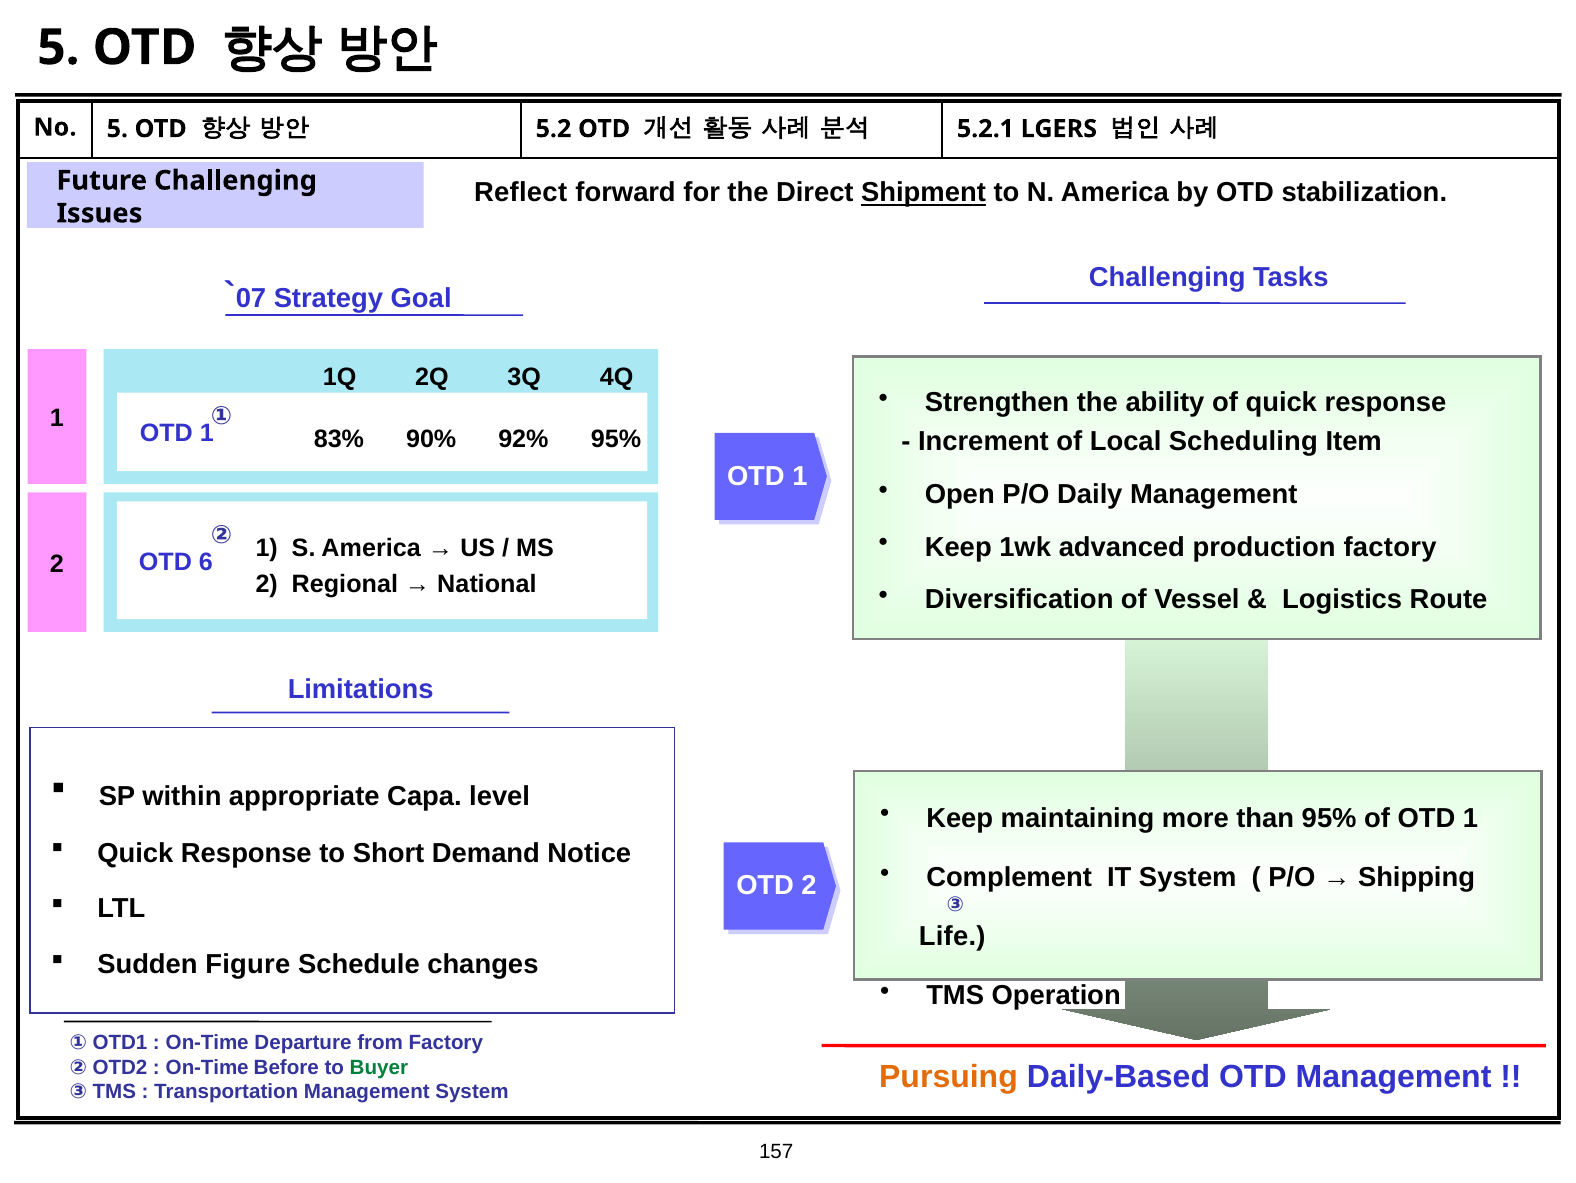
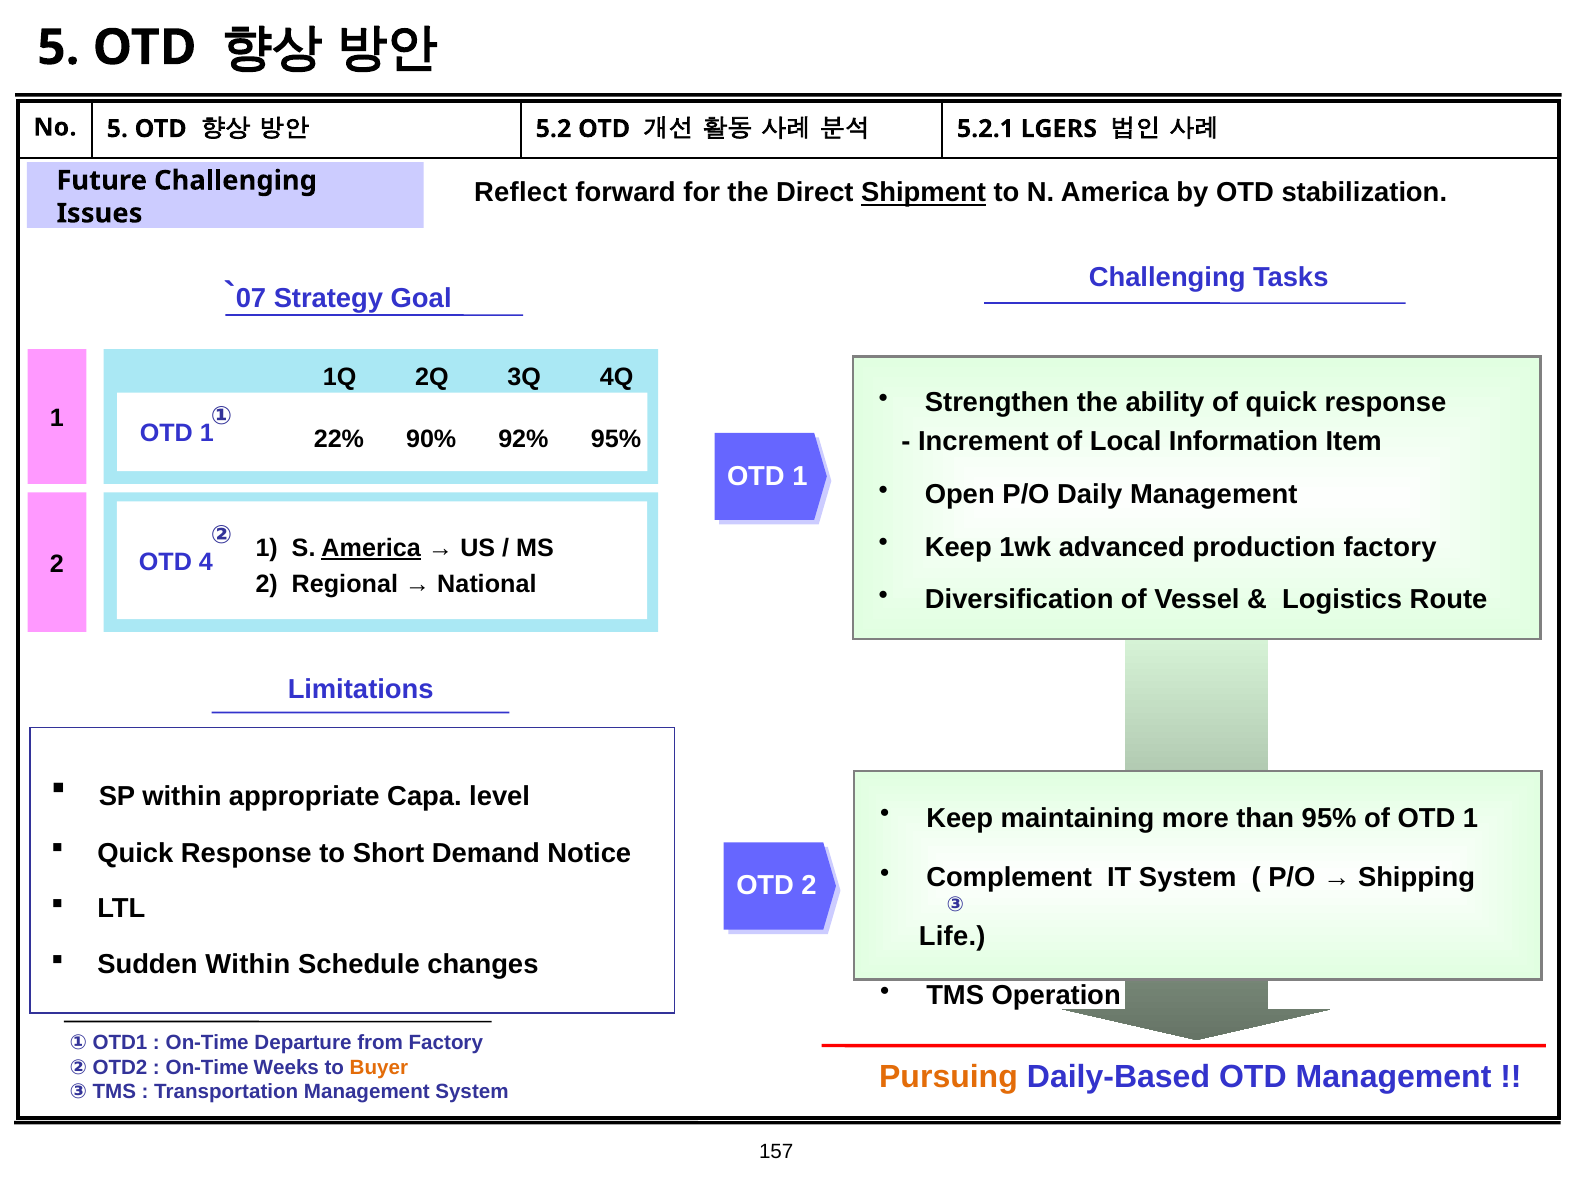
83%: 83% -> 22%
Scheduling: Scheduling -> Information
America at (371, 548) underline: none -> present
6: 6 -> 4
Sudden Figure: Figure -> Within
Before: Before -> Weeks
Buyer colour: green -> orange
